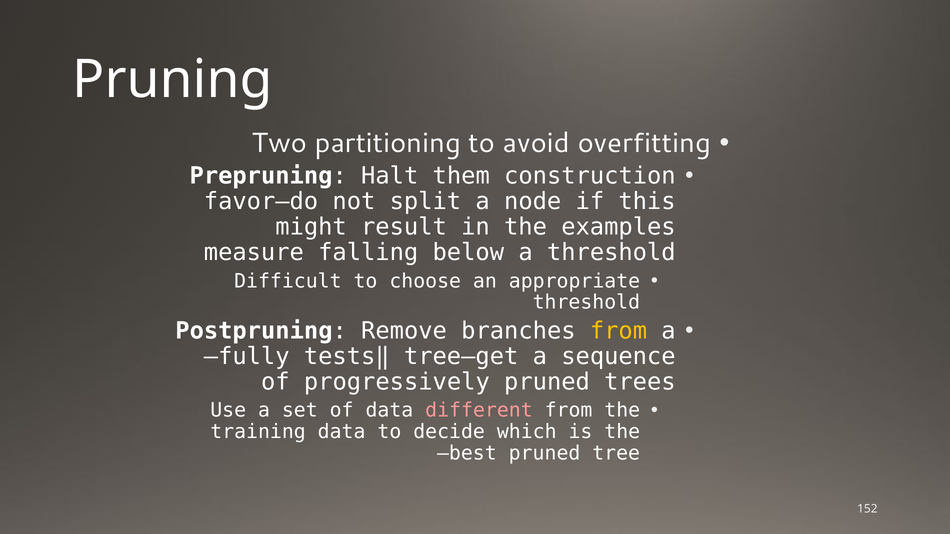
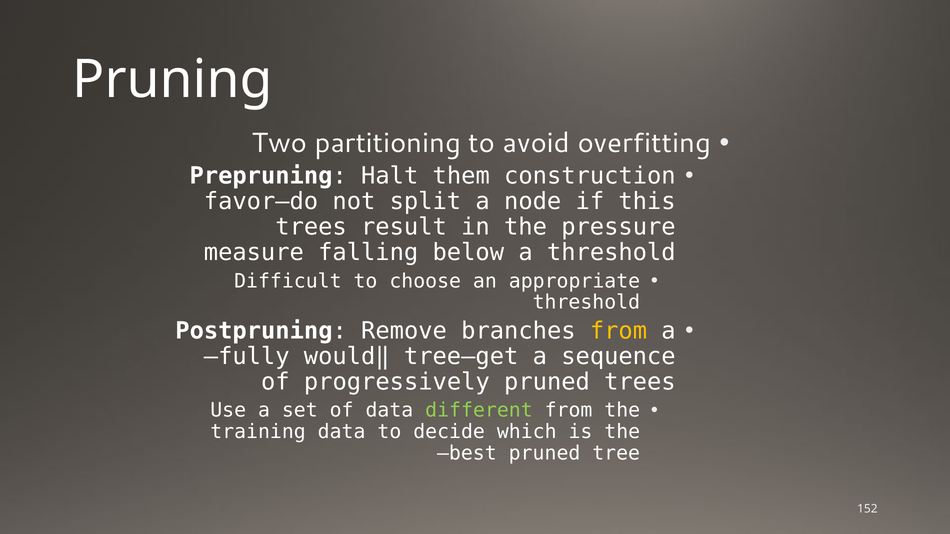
might at (311, 227): might -> trees
examples: examples -> pressure
tests‖: tests‖ -> would‖
different colour: pink -> light green
